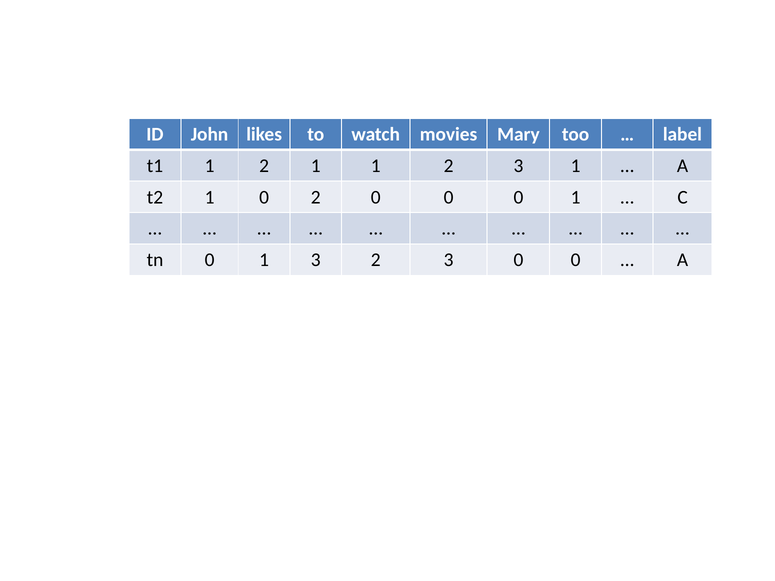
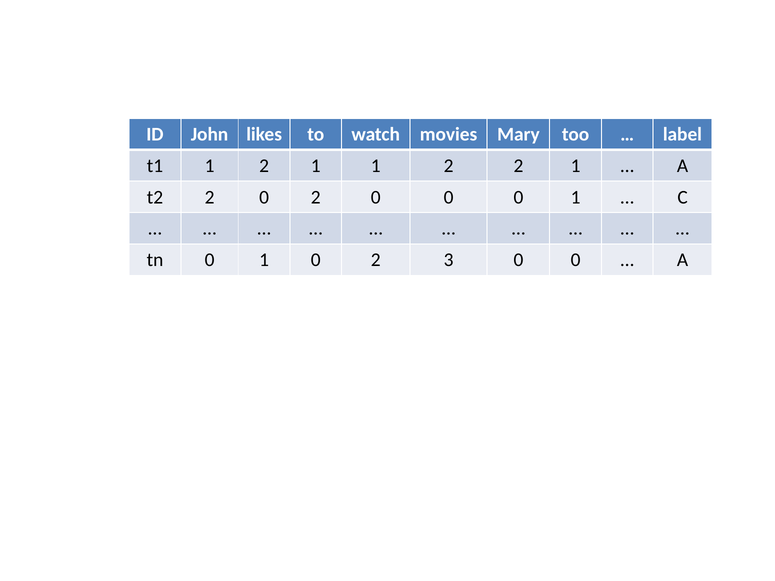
1 2 3: 3 -> 2
t2 1: 1 -> 2
1 3: 3 -> 0
